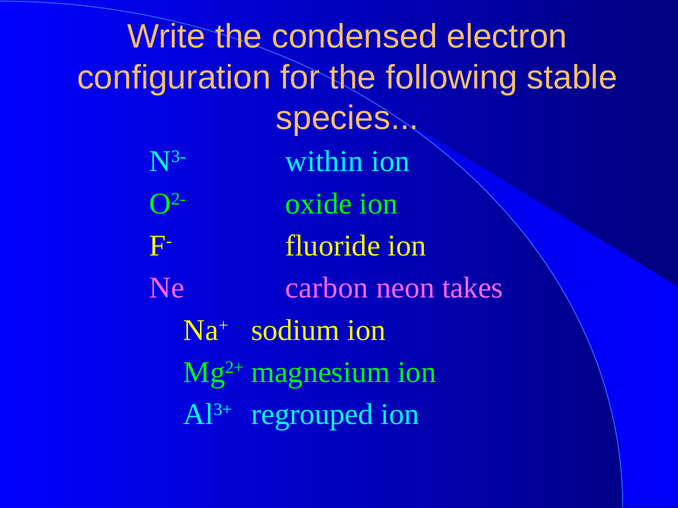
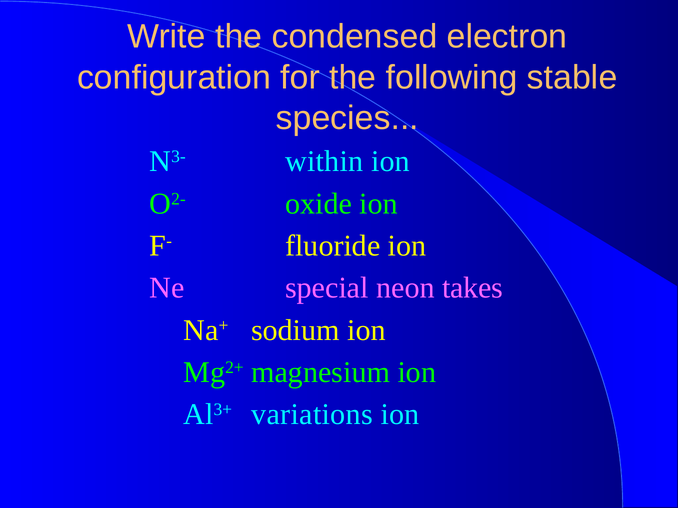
carbon: carbon -> special
regrouped: regrouped -> variations
